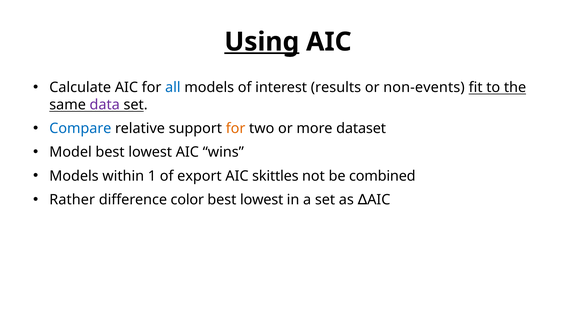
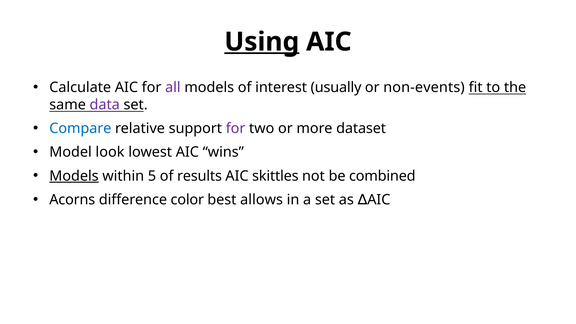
all colour: blue -> purple
results: results -> usually
for at (236, 128) colour: orange -> purple
Model best: best -> look
Models at (74, 176) underline: none -> present
1: 1 -> 5
export: export -> results
Rather: Rather -> Acorns
lowest at (262, 200): lowest -> allows
